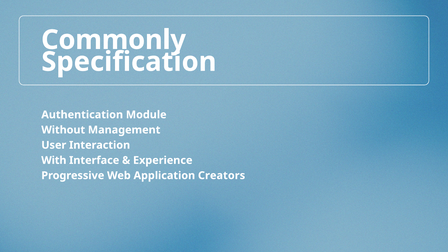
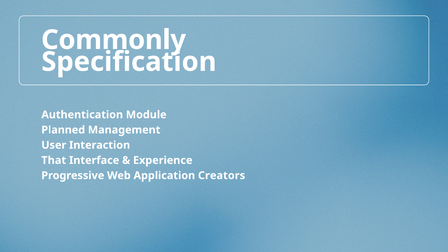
Without: Without -> Planned
With: With -> That
